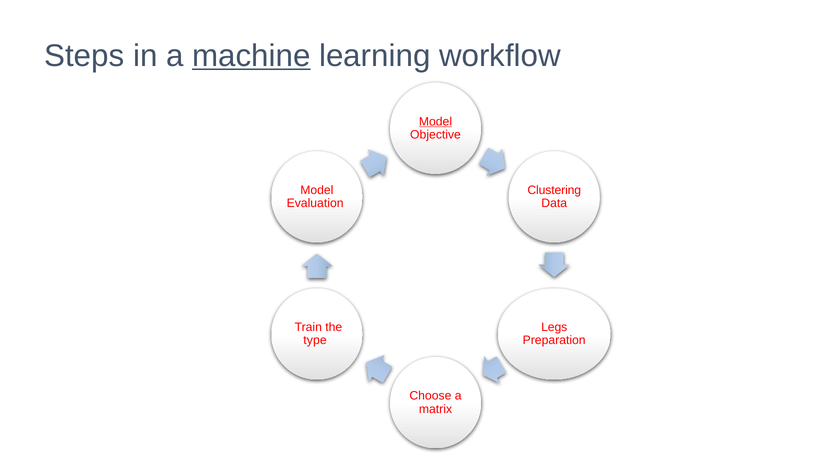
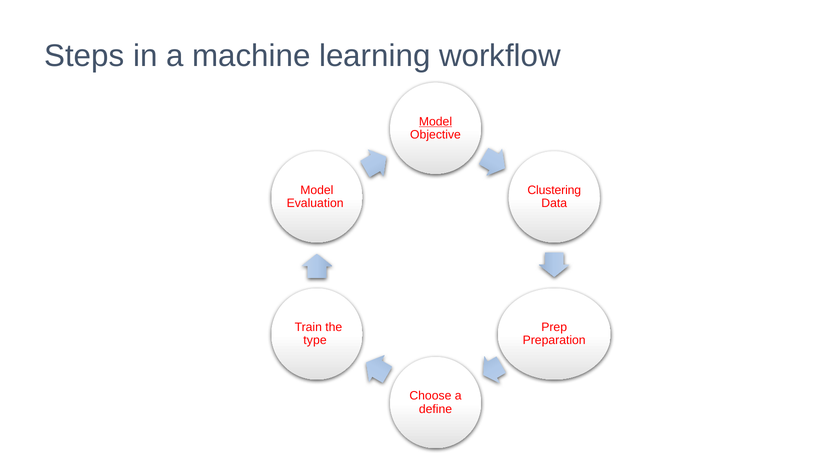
machine underline: present -> none
Legs: Legs -> Prep
matrix: matrix -> define
